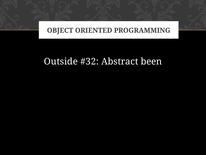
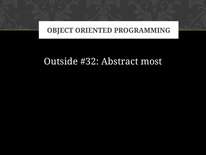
been: been -> most
